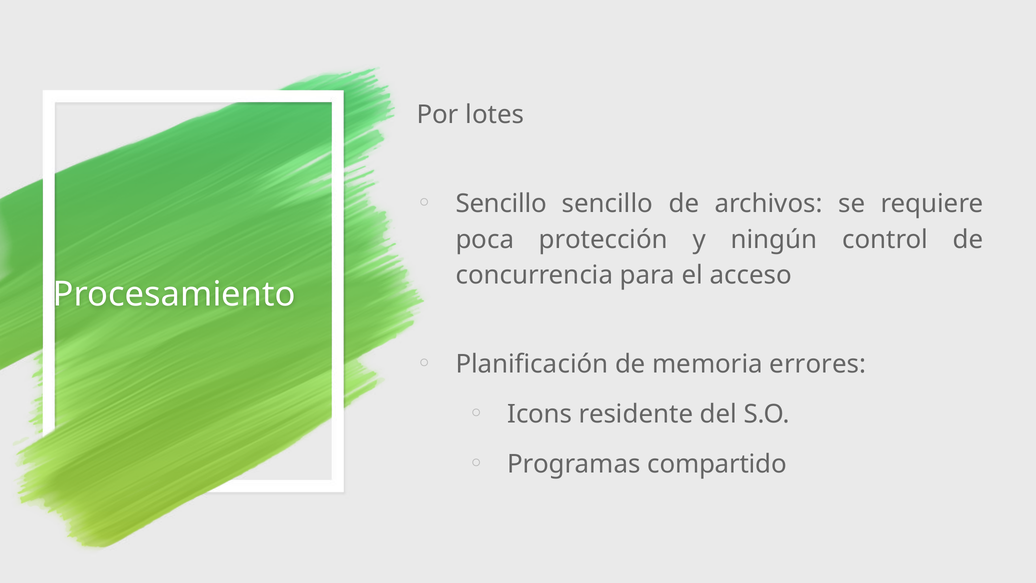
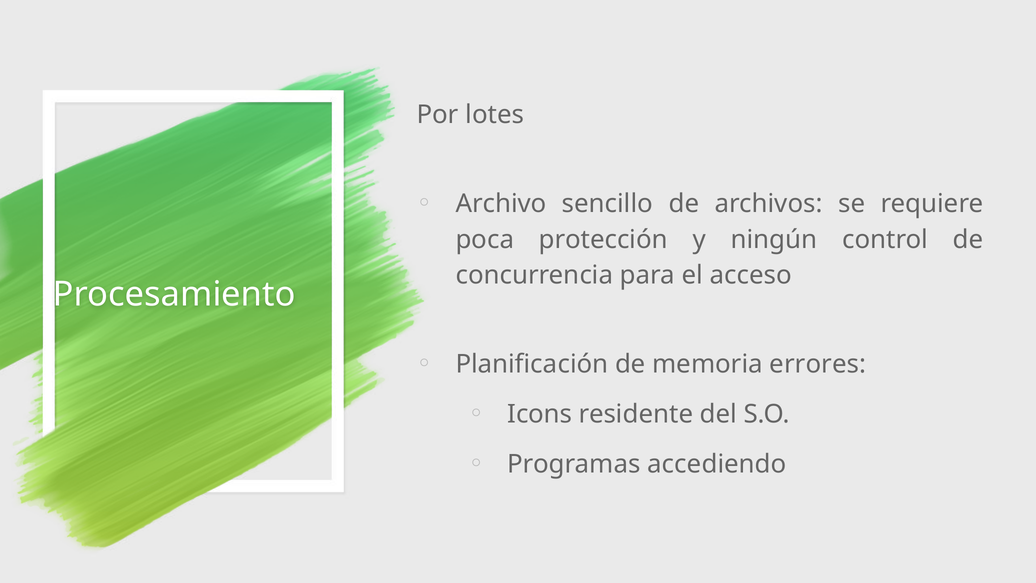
Sencillo at (501, 204): Sencillo -> Archivo
compartido: compartido -> accediendo
